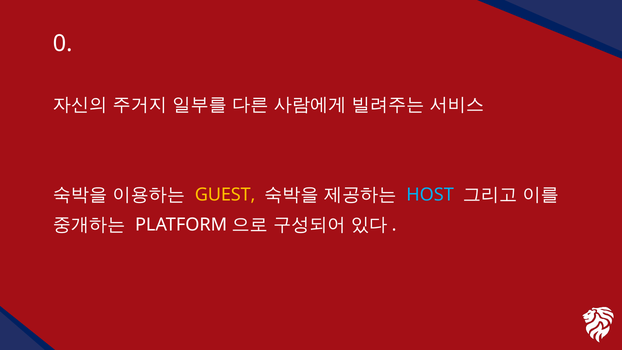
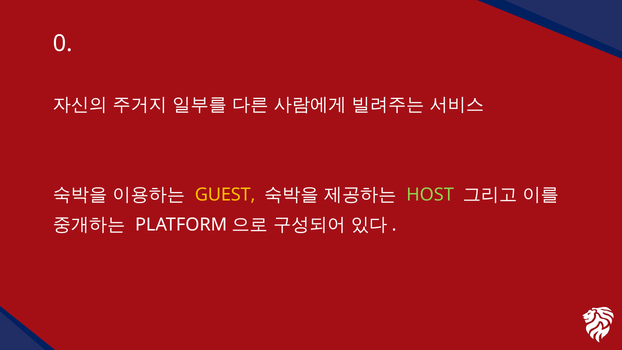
HOST colour: light blue -> light green
